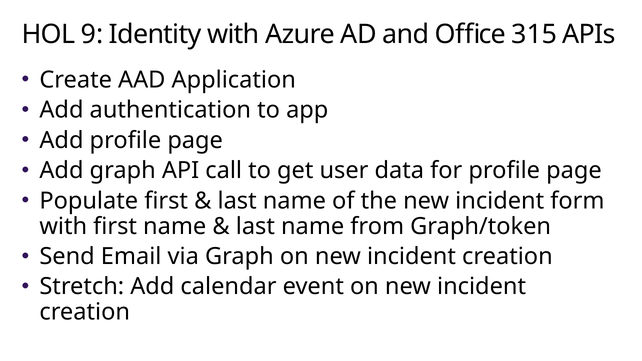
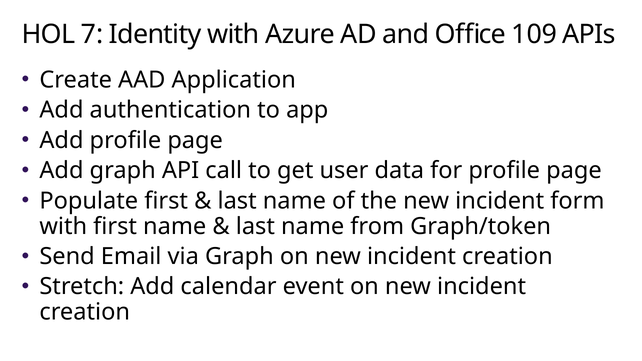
9: 9 -> 7
315: 315 -> 109
